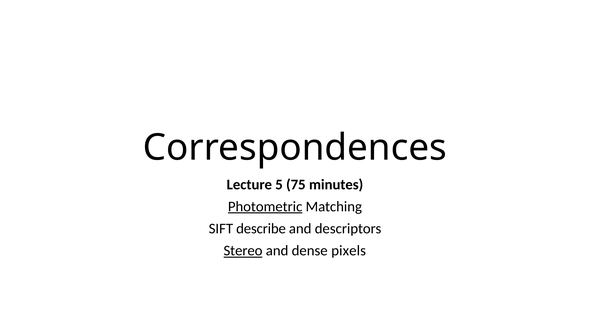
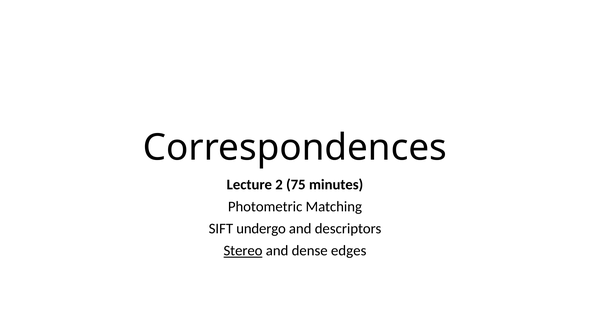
5: 5 -> 2
Photometric underline: present -> none
describe: describe -> undergo
pixels: pixels -> edges
